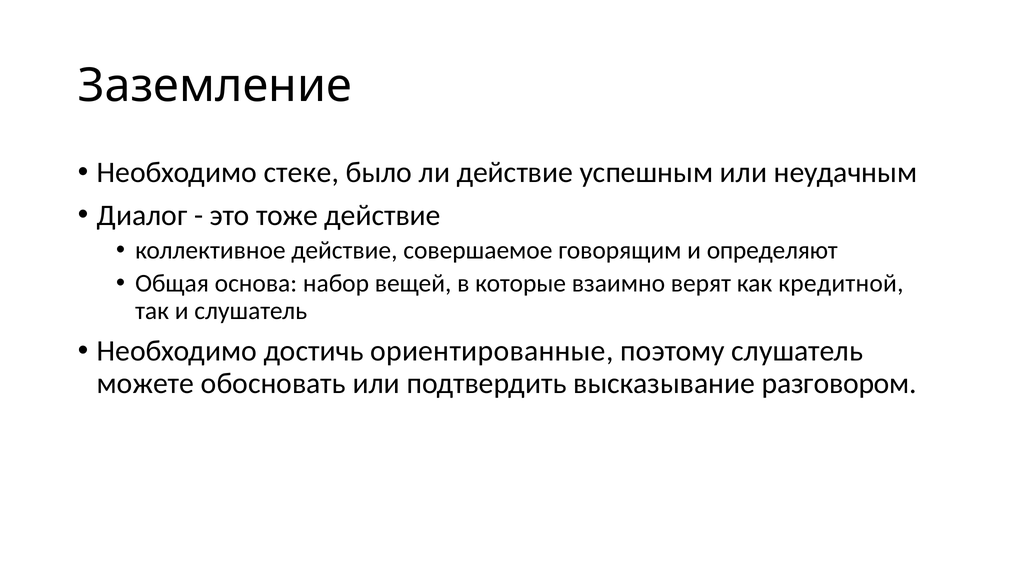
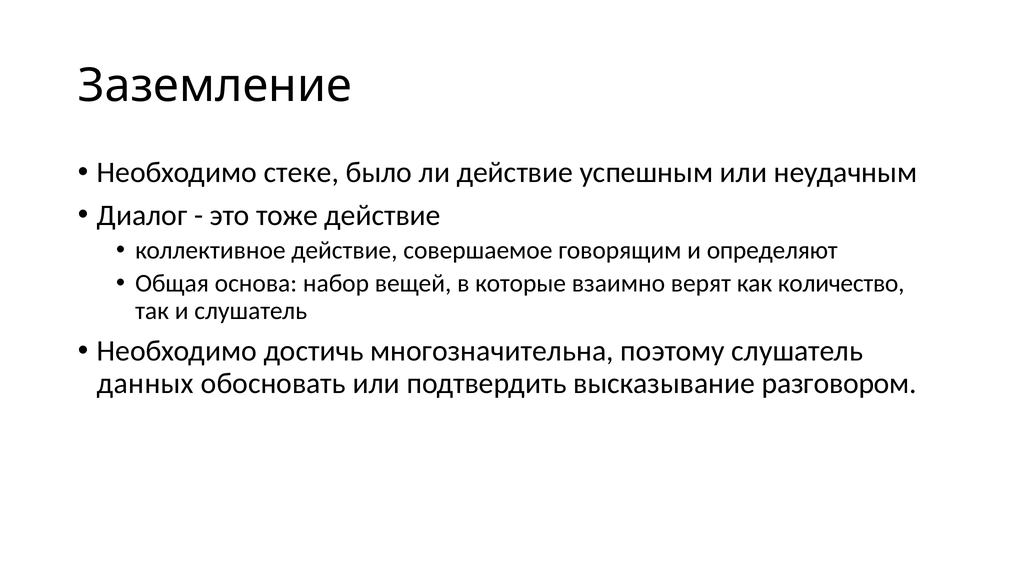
кредитной: кредитной -> количество
ориентированные: ориентированные -> многозначительна
можете: можете -> данных
